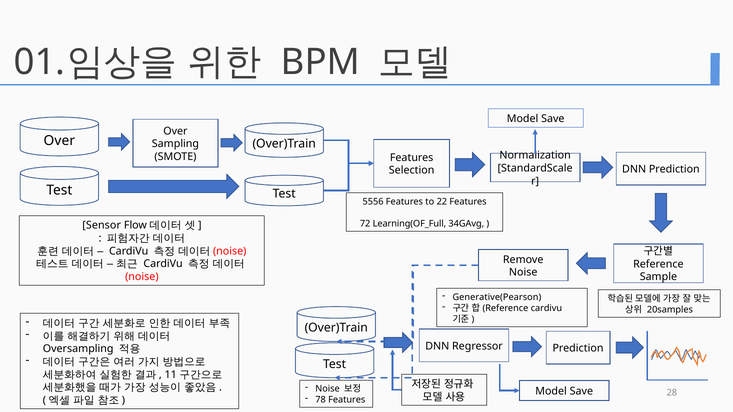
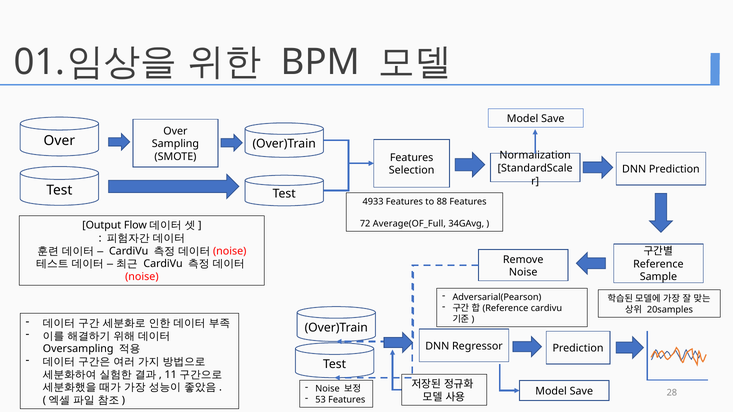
5556: 5556 -> 4933
22: 22 -> 88
Learning(OF_Full: Learning(OF_Full -> Average(OF_Full
Sensor: Sensor -> Output
Generative(Pearson: Generative(Pearson -> Adversarial(Pearson
78: 78 -> 53
